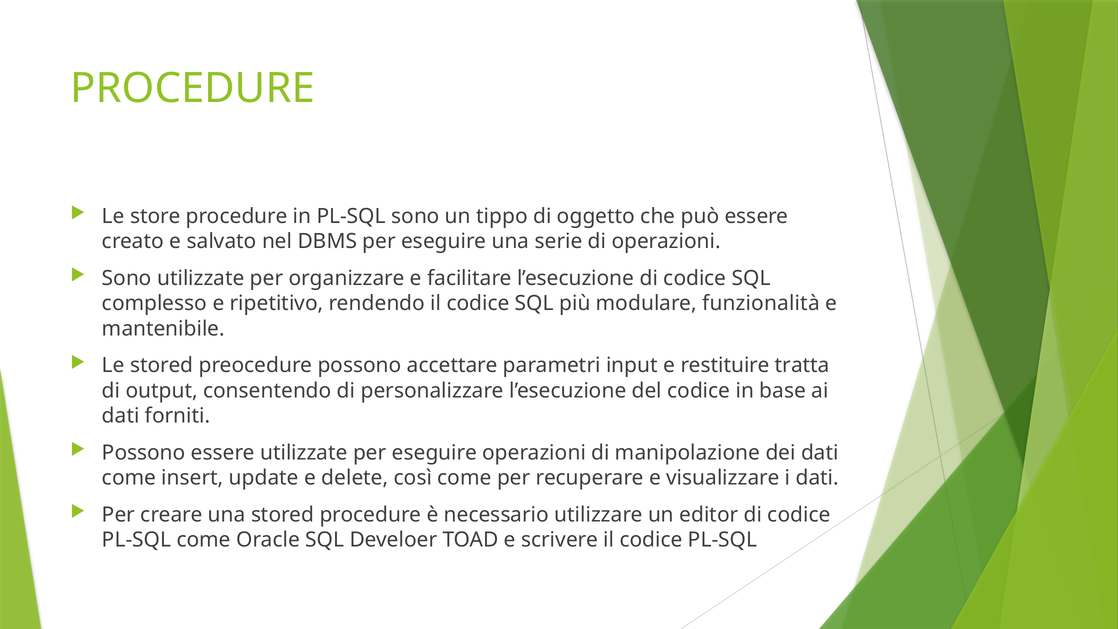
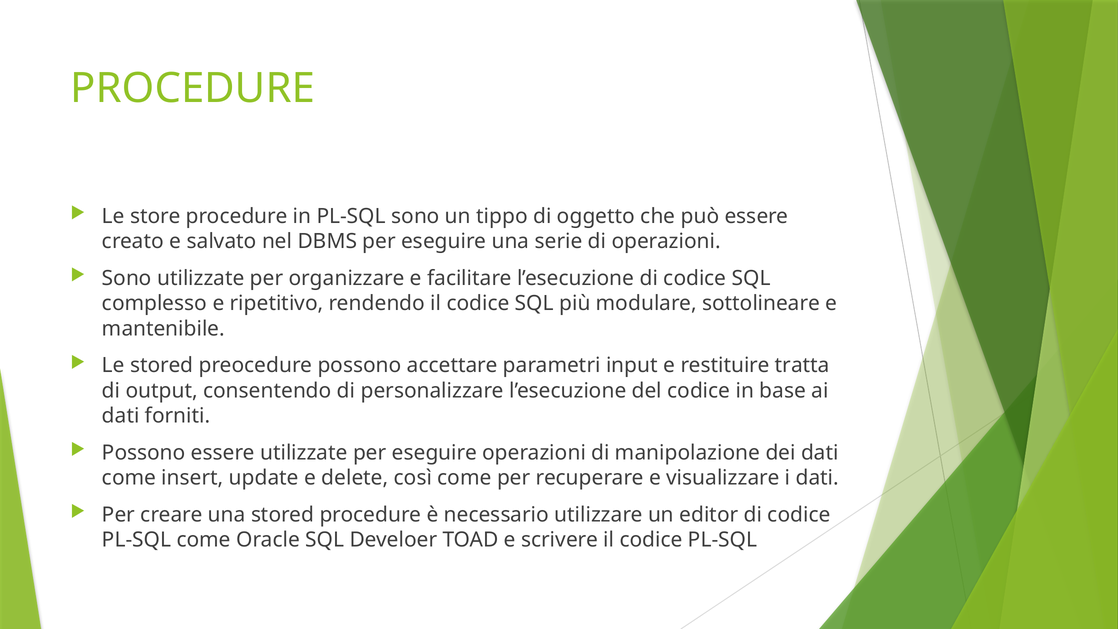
funzionalità: funzionalità -> sottolineare
